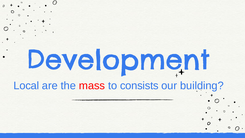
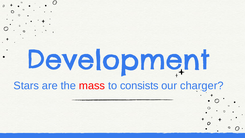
Local: Local -> Stars
building: building -> charger
